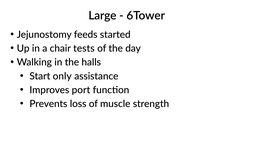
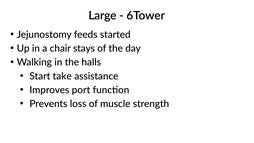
tests: tests -> stays
only: only -> take
